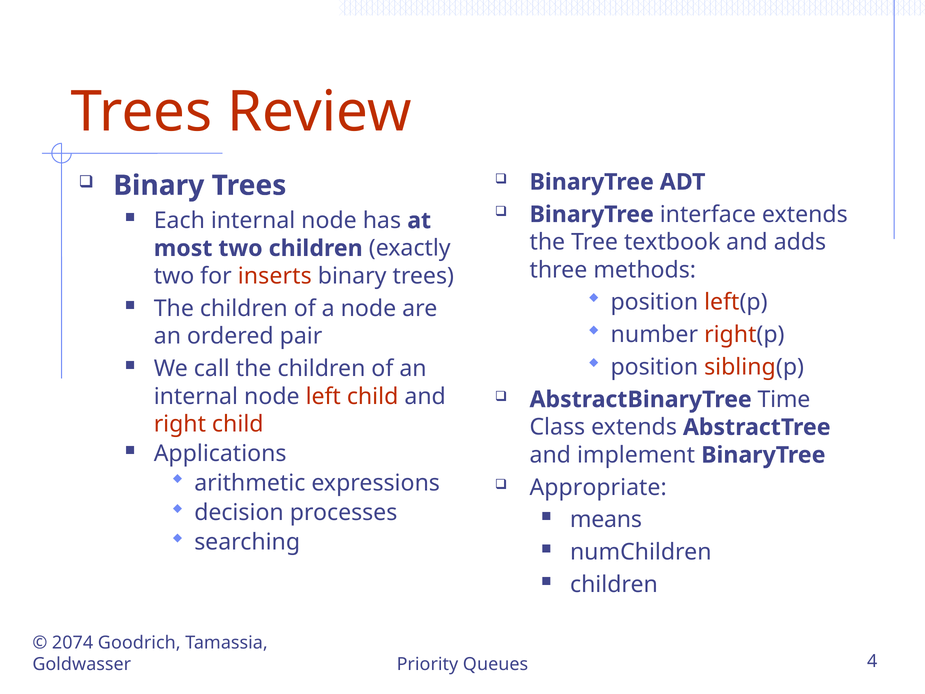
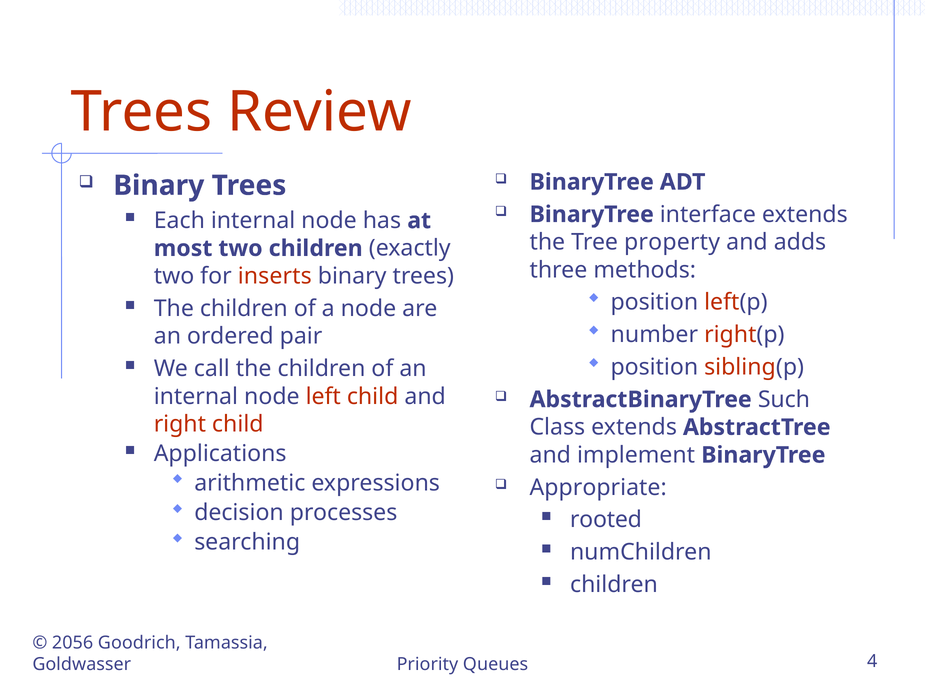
textbook: textbook -> property
Time: Time -> Such
means: means -> rooted
2074: 2074 -> 2056
